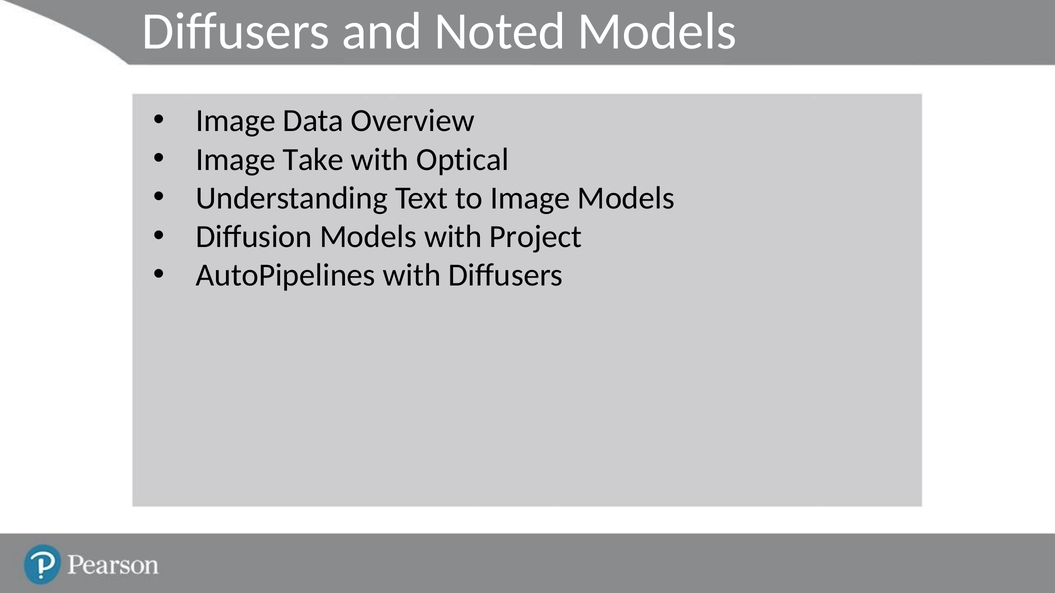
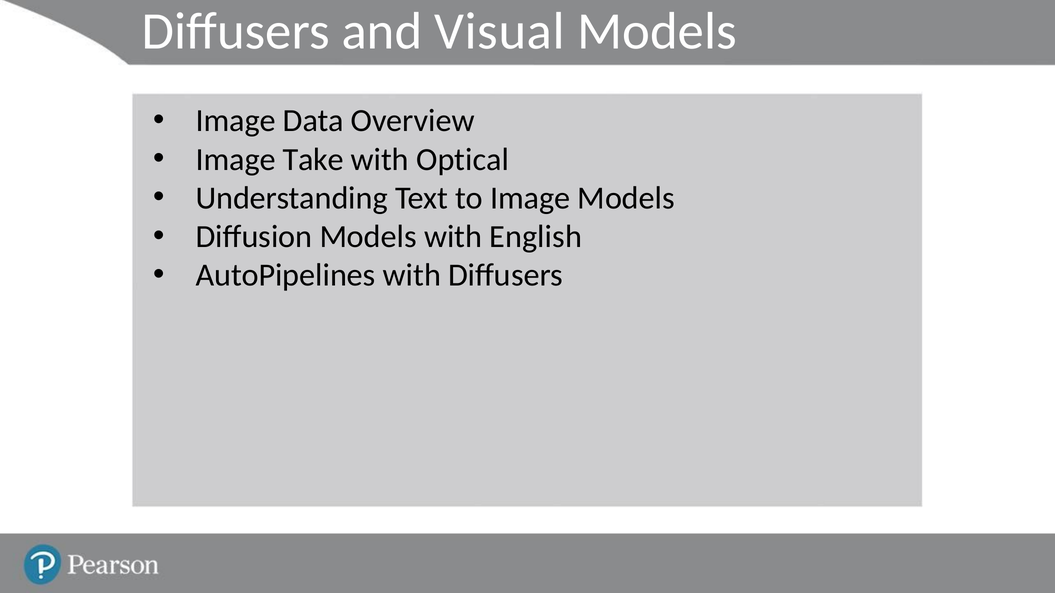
Noted: Noted -> Visual
Project: Project -> English
